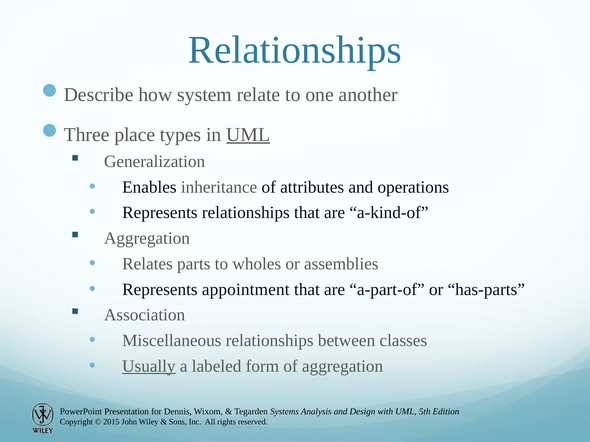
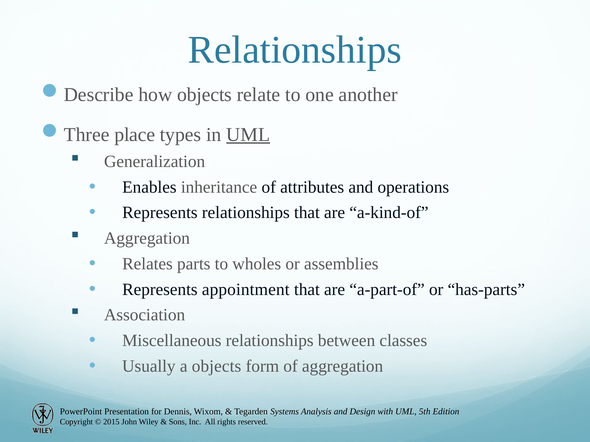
how system: system -> objects
Usually underline: present -> none
a labeled: labeled -> objects
